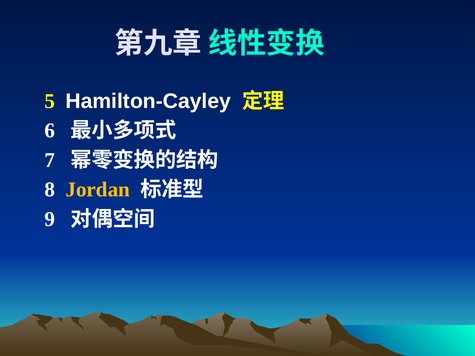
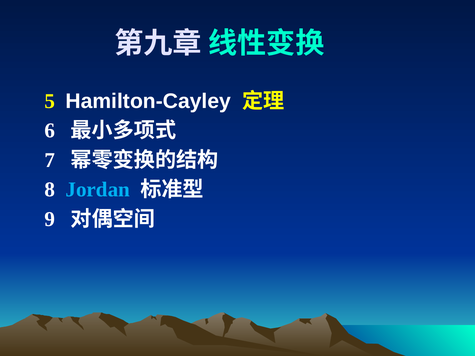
Jordan colour: yellow -> light blue
